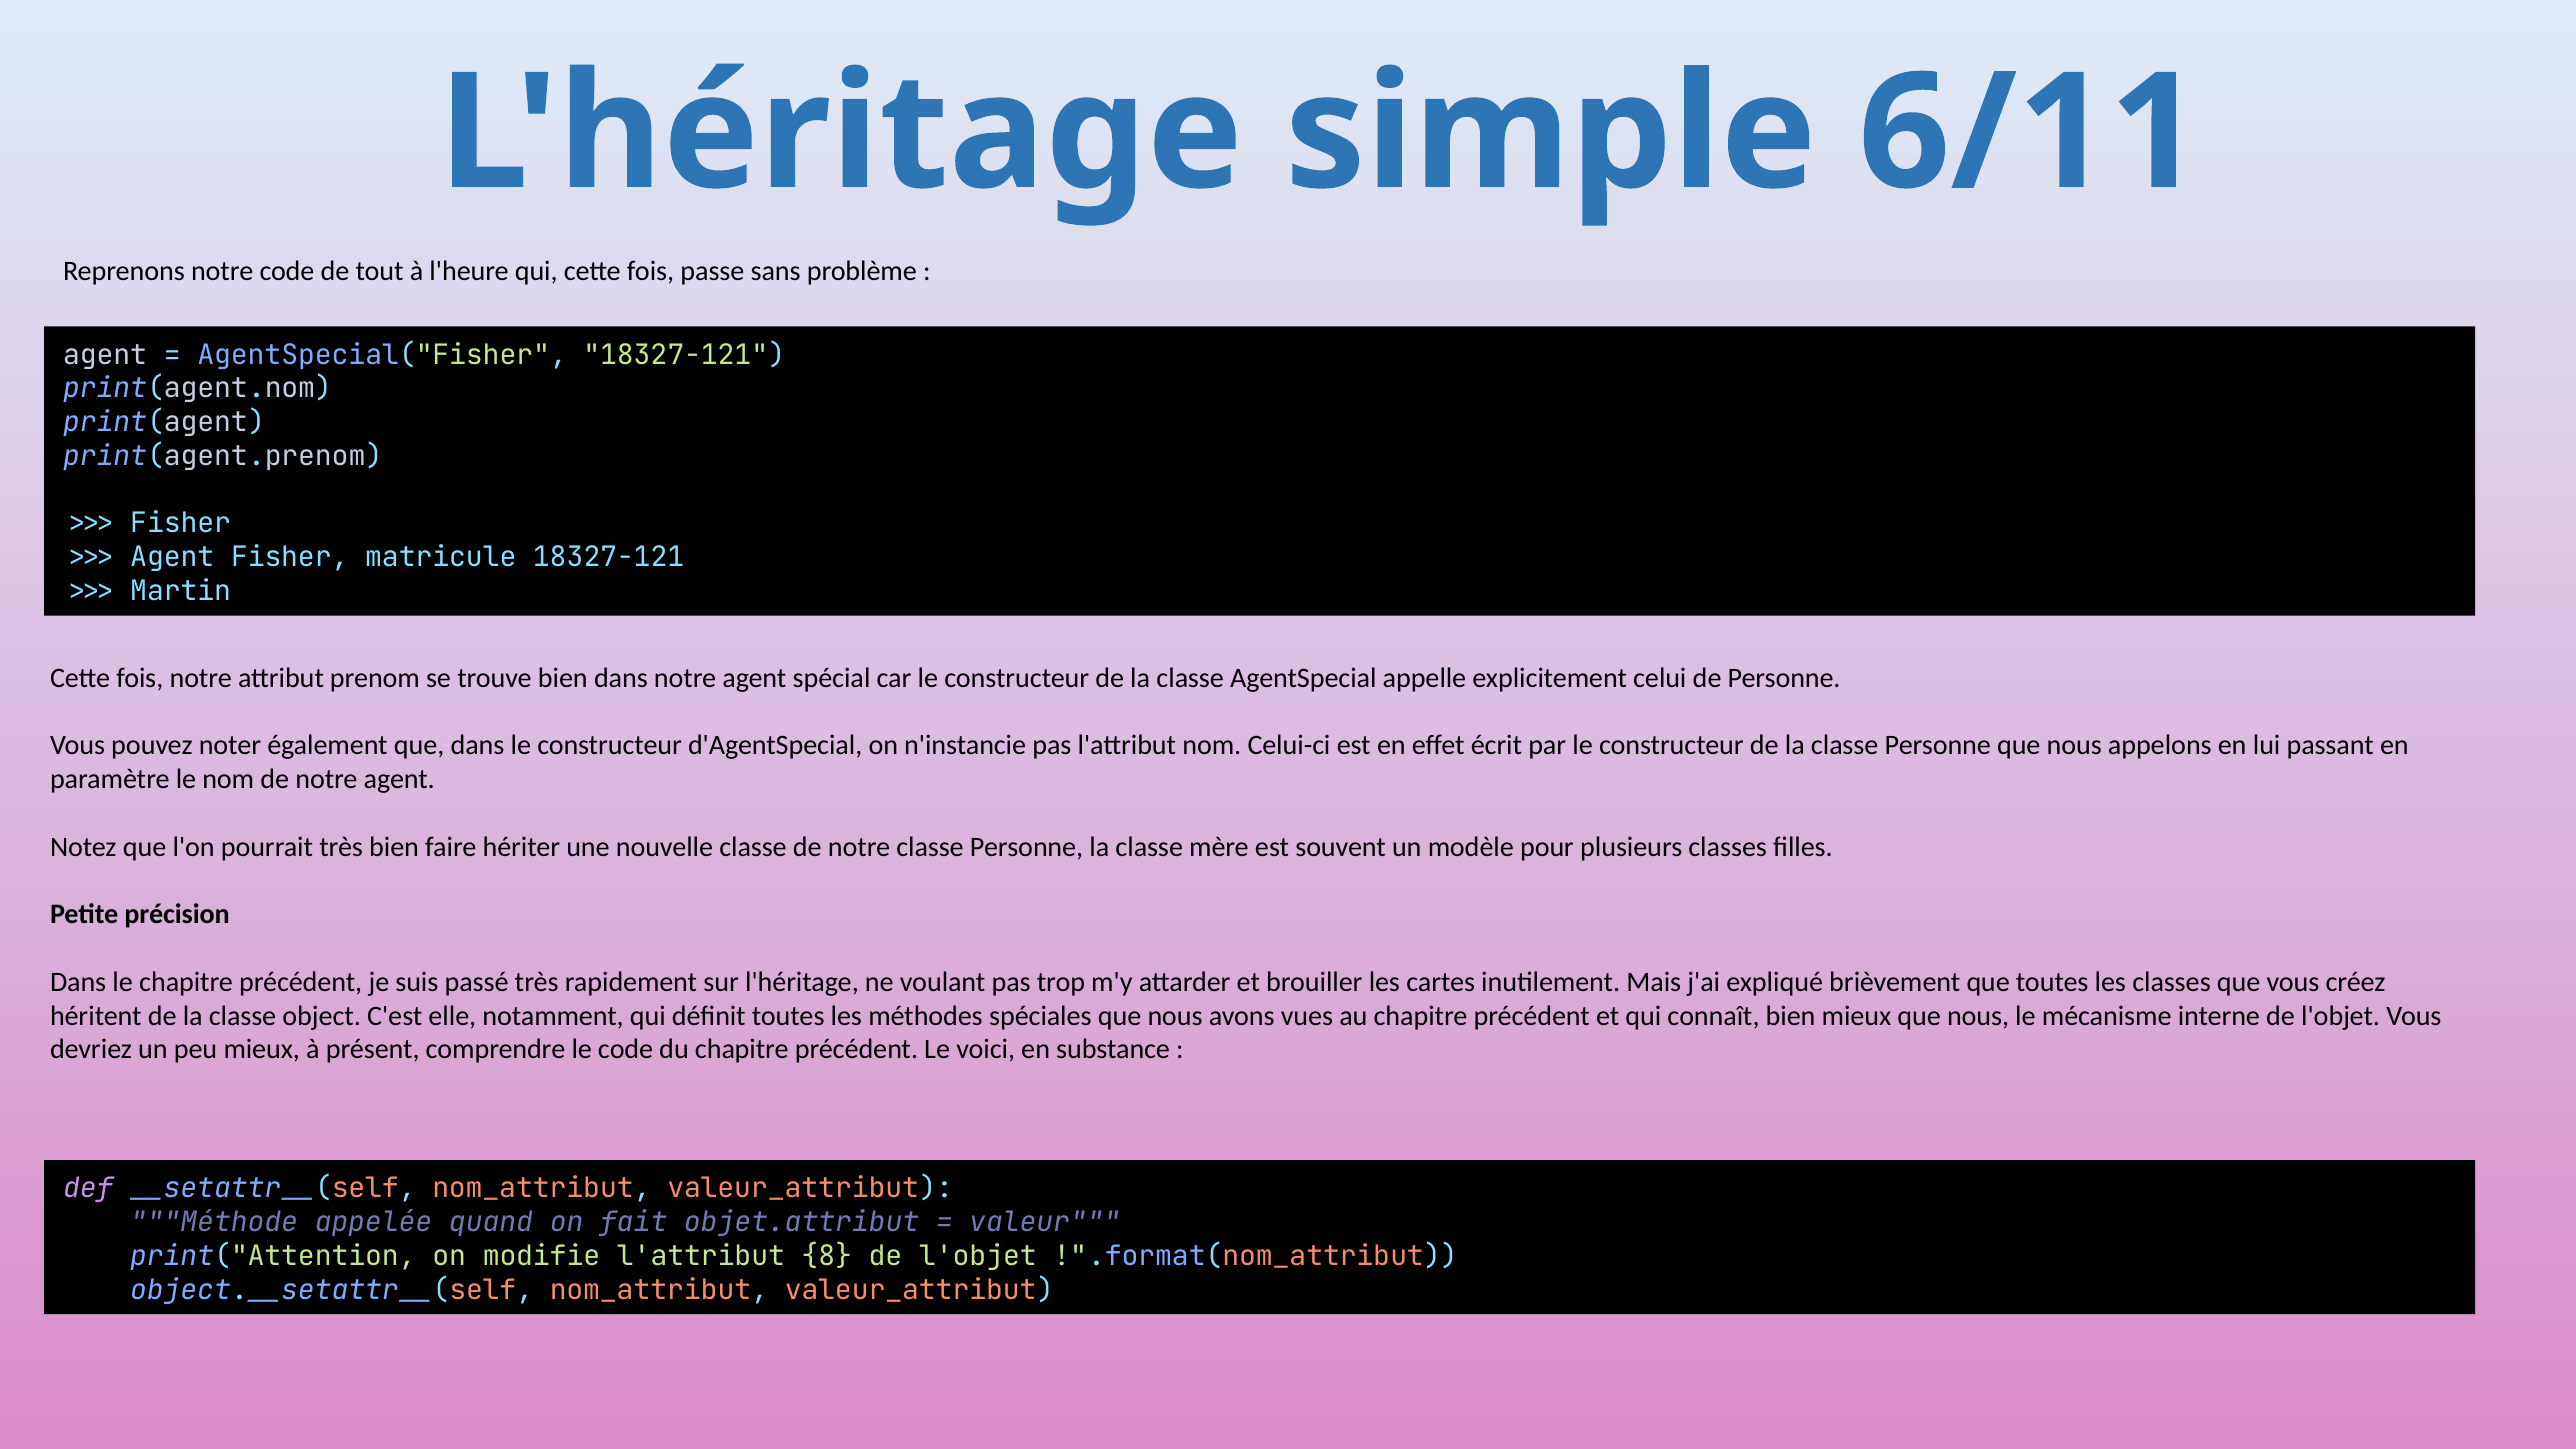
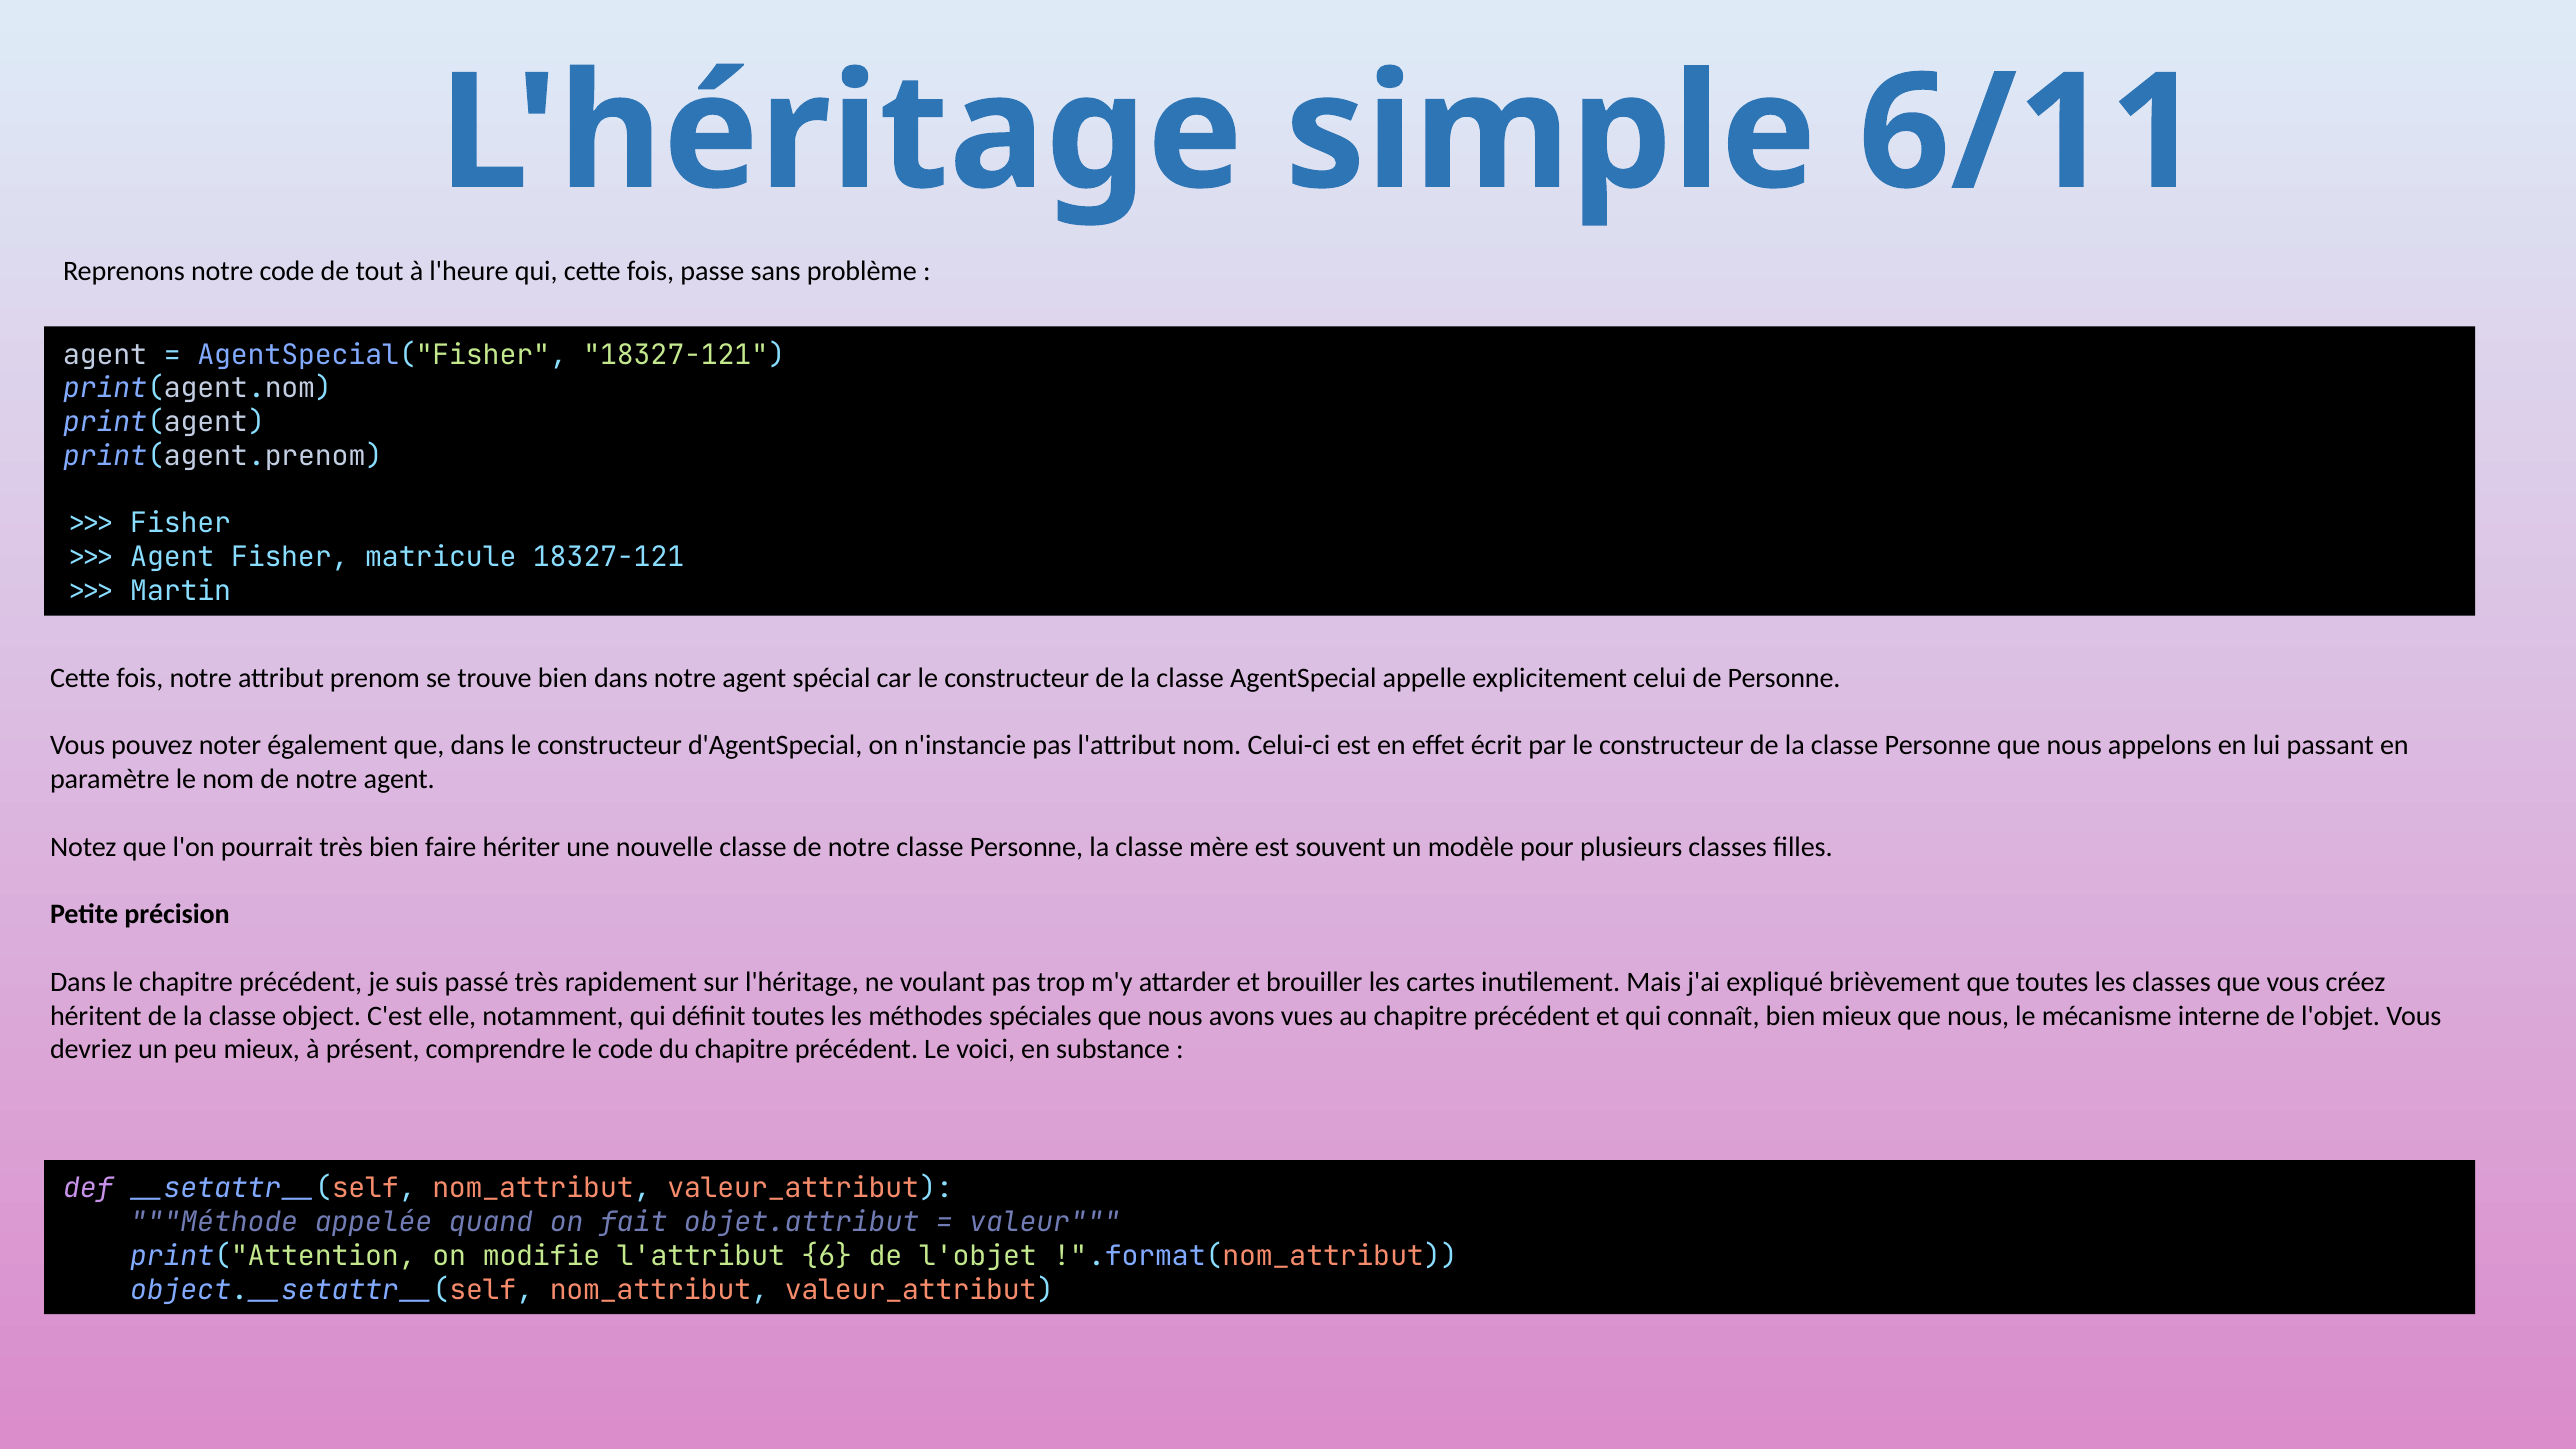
8: 8 -> 6
